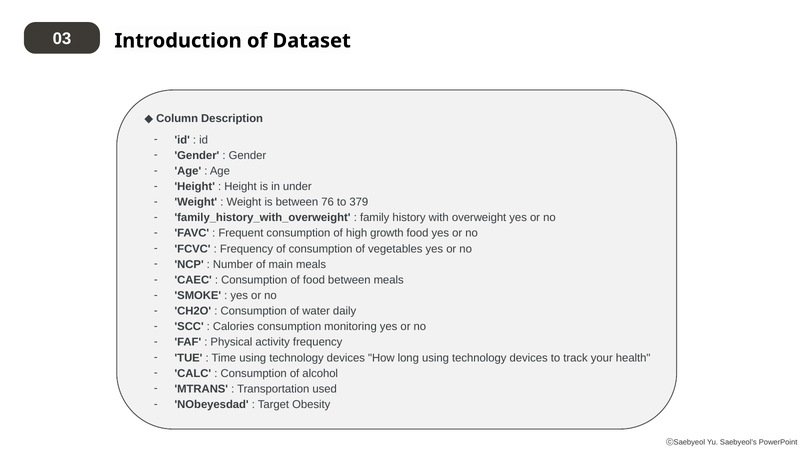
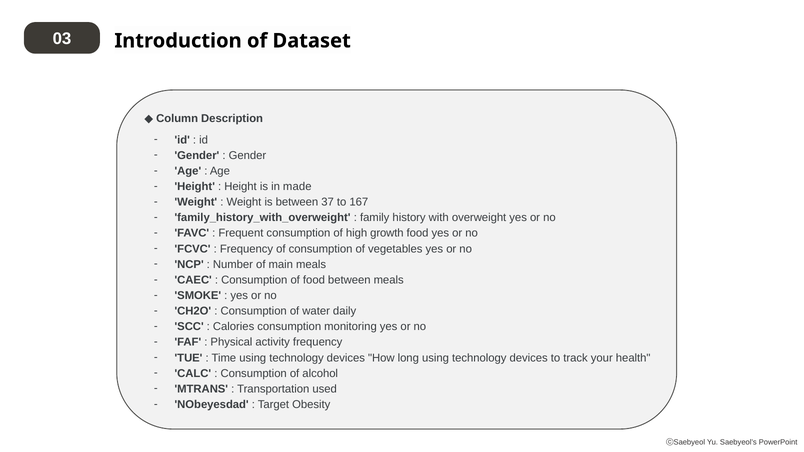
under: under -> made
76: 76 -> 37
379: 379 -> 167
